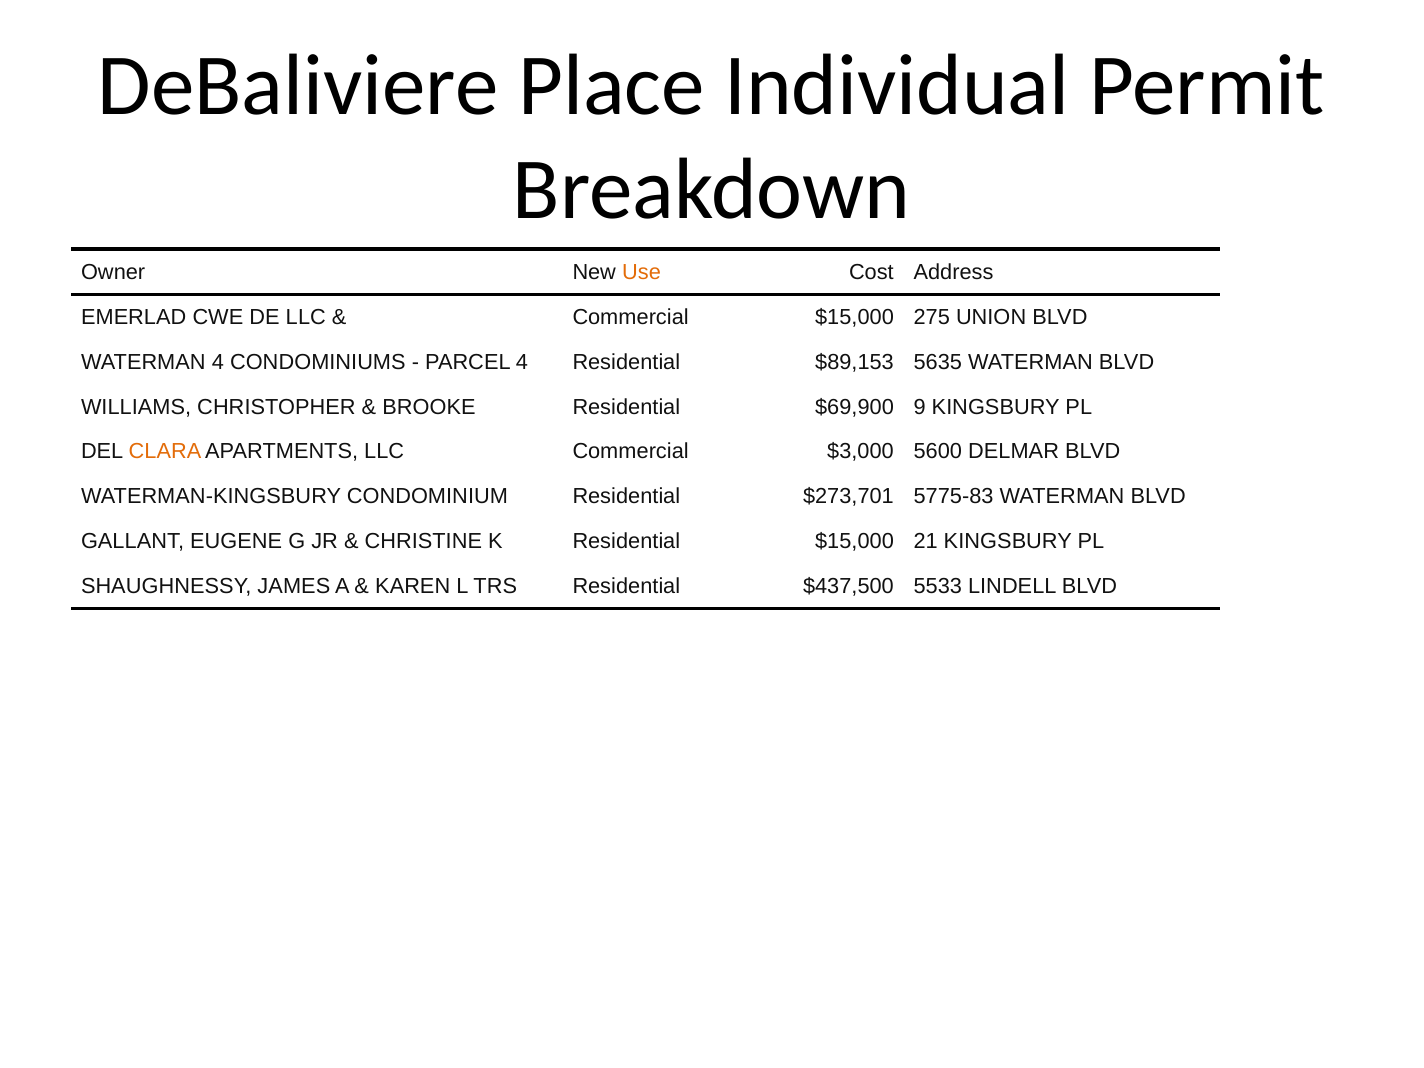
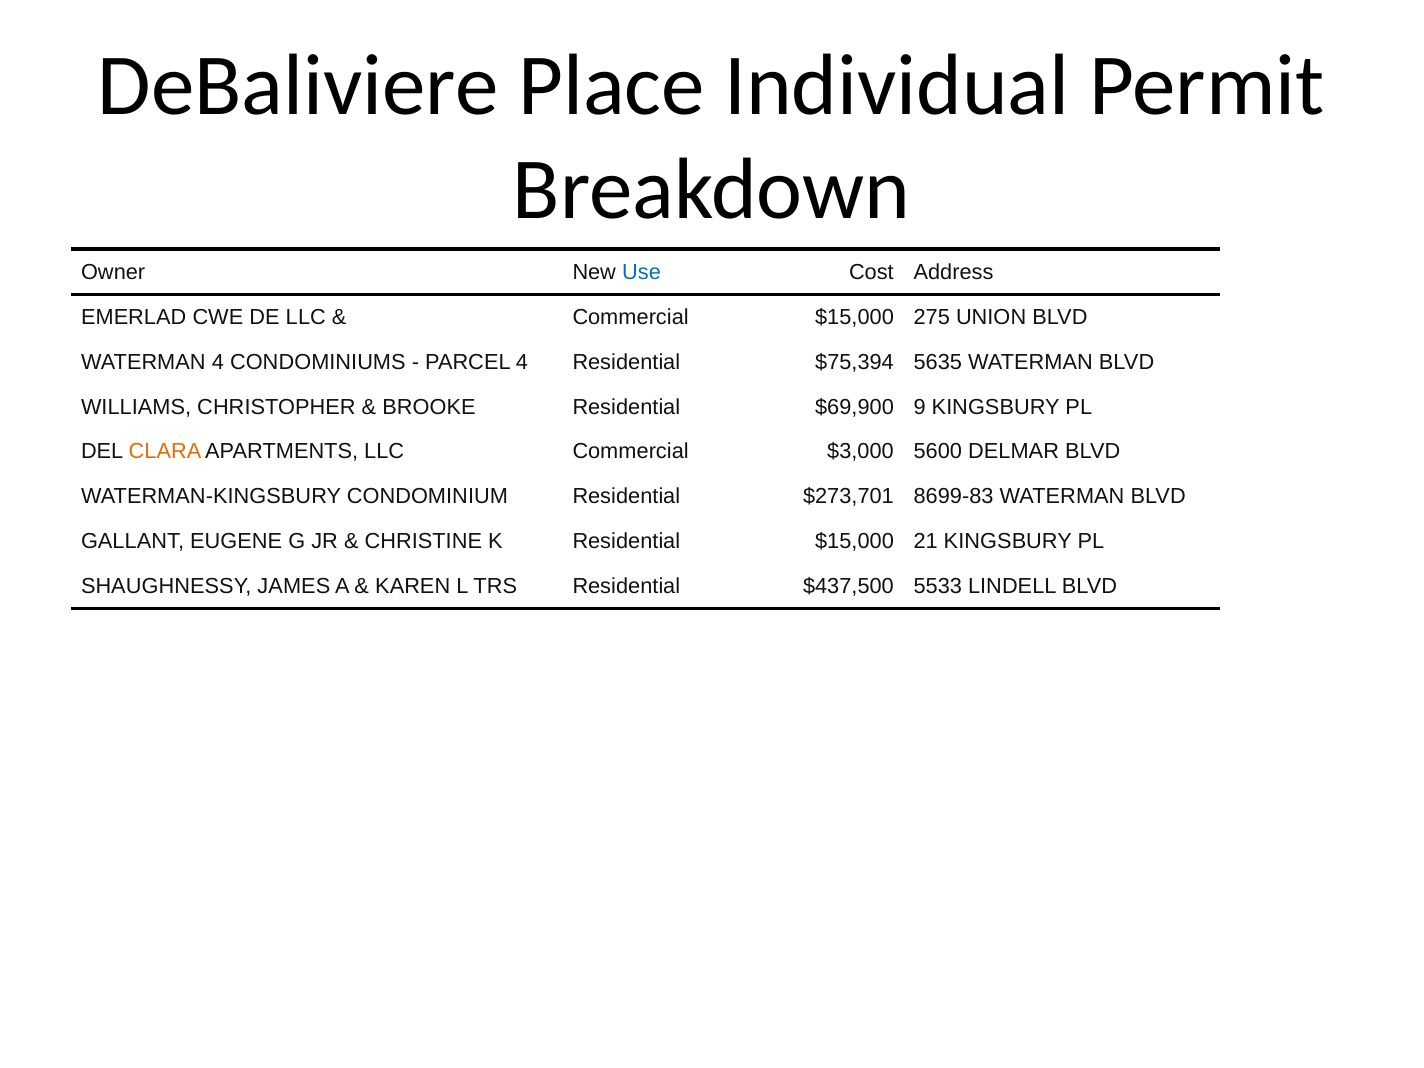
Use colour: orange -> blue
$89,153: $89,153 -> $75,394
5775-83: 5775-83 -> 8699-83
